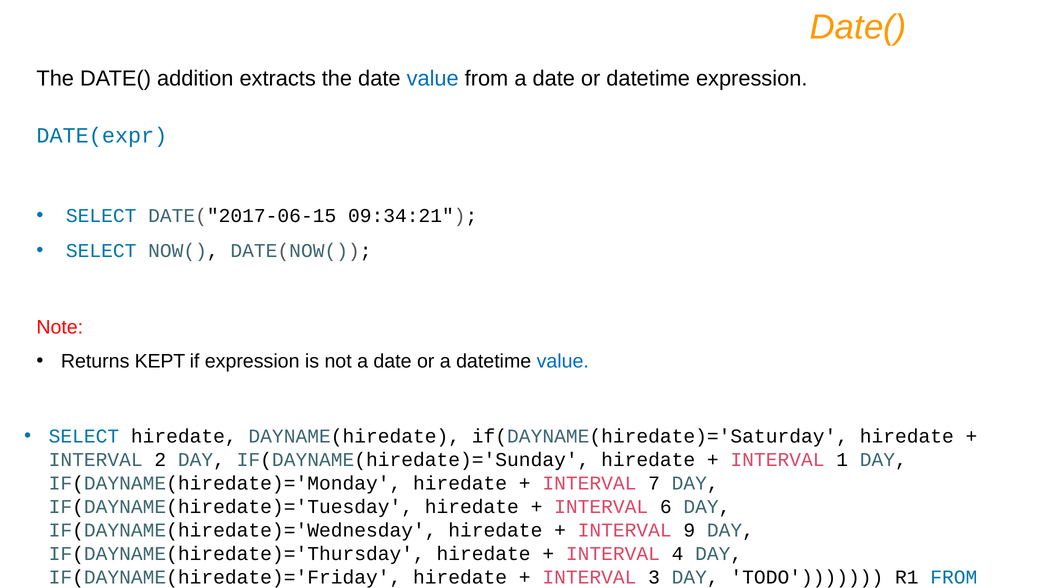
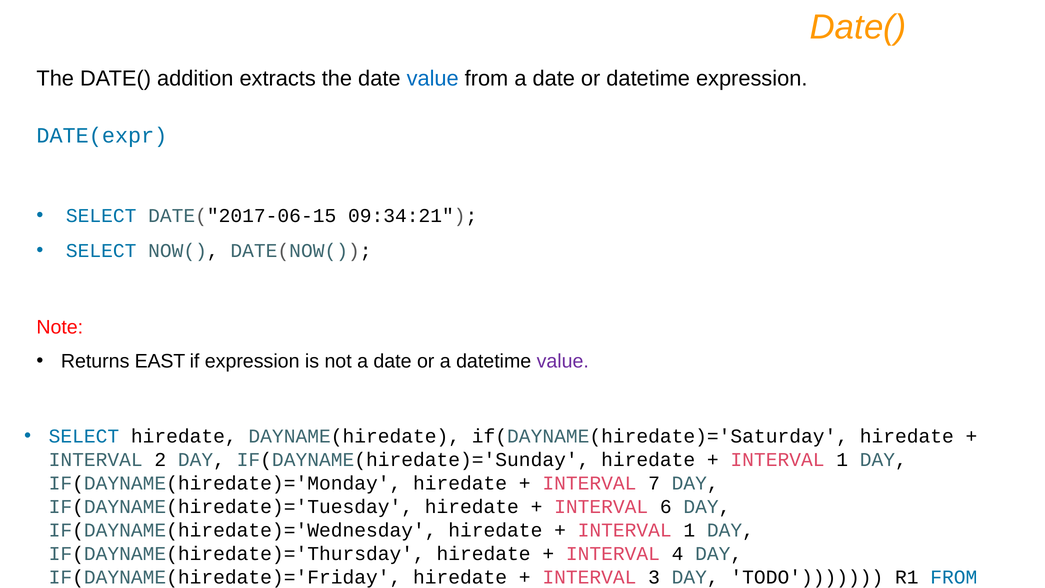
KEPT: KEPT -> EAST
value at (563, 361) colour: blue -> purple
9 at (689, 530): 9 -> 1
